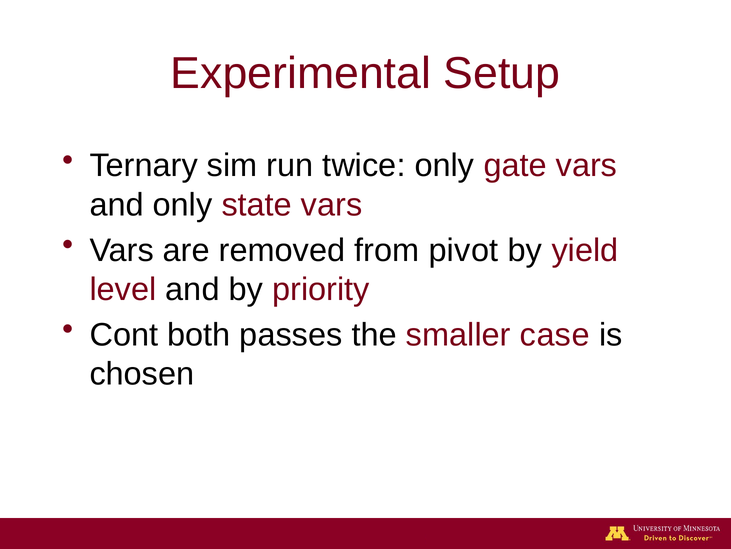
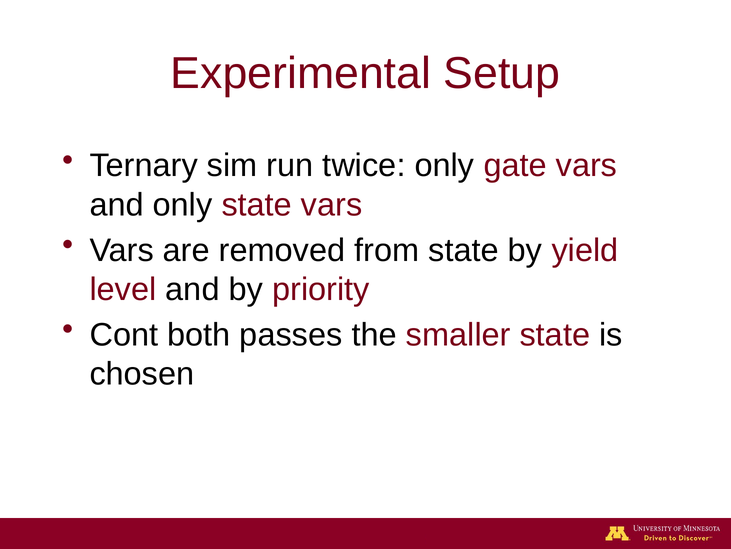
from pivot: pivot -> state
smaller case: case -> state
